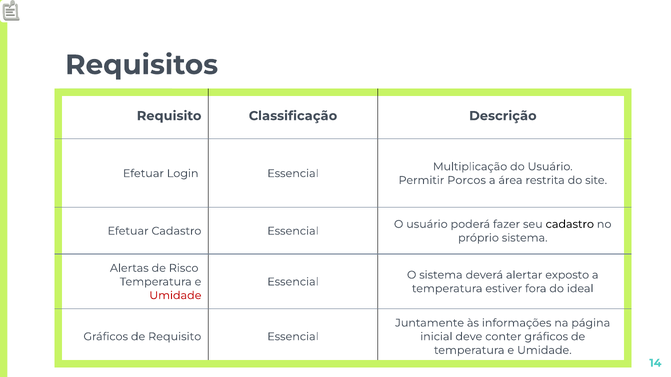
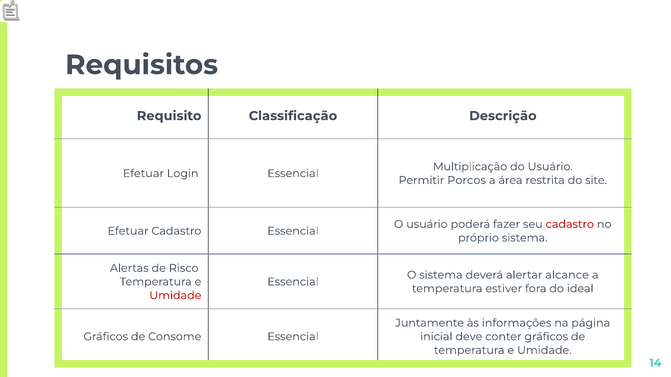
cadastro at (570, 224) colour: black -> red
exposto: exposto -> alcance
de Requisito: Requisito -> Consome
